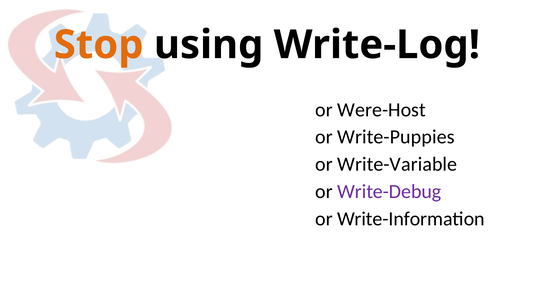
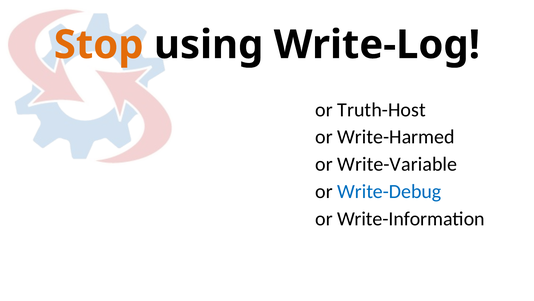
Were-Host: Were-Host -> Truth-Host
Write-Puppies: Write-Puppies -> Write-Harmed
Write-Debug colour: purple -> blue
